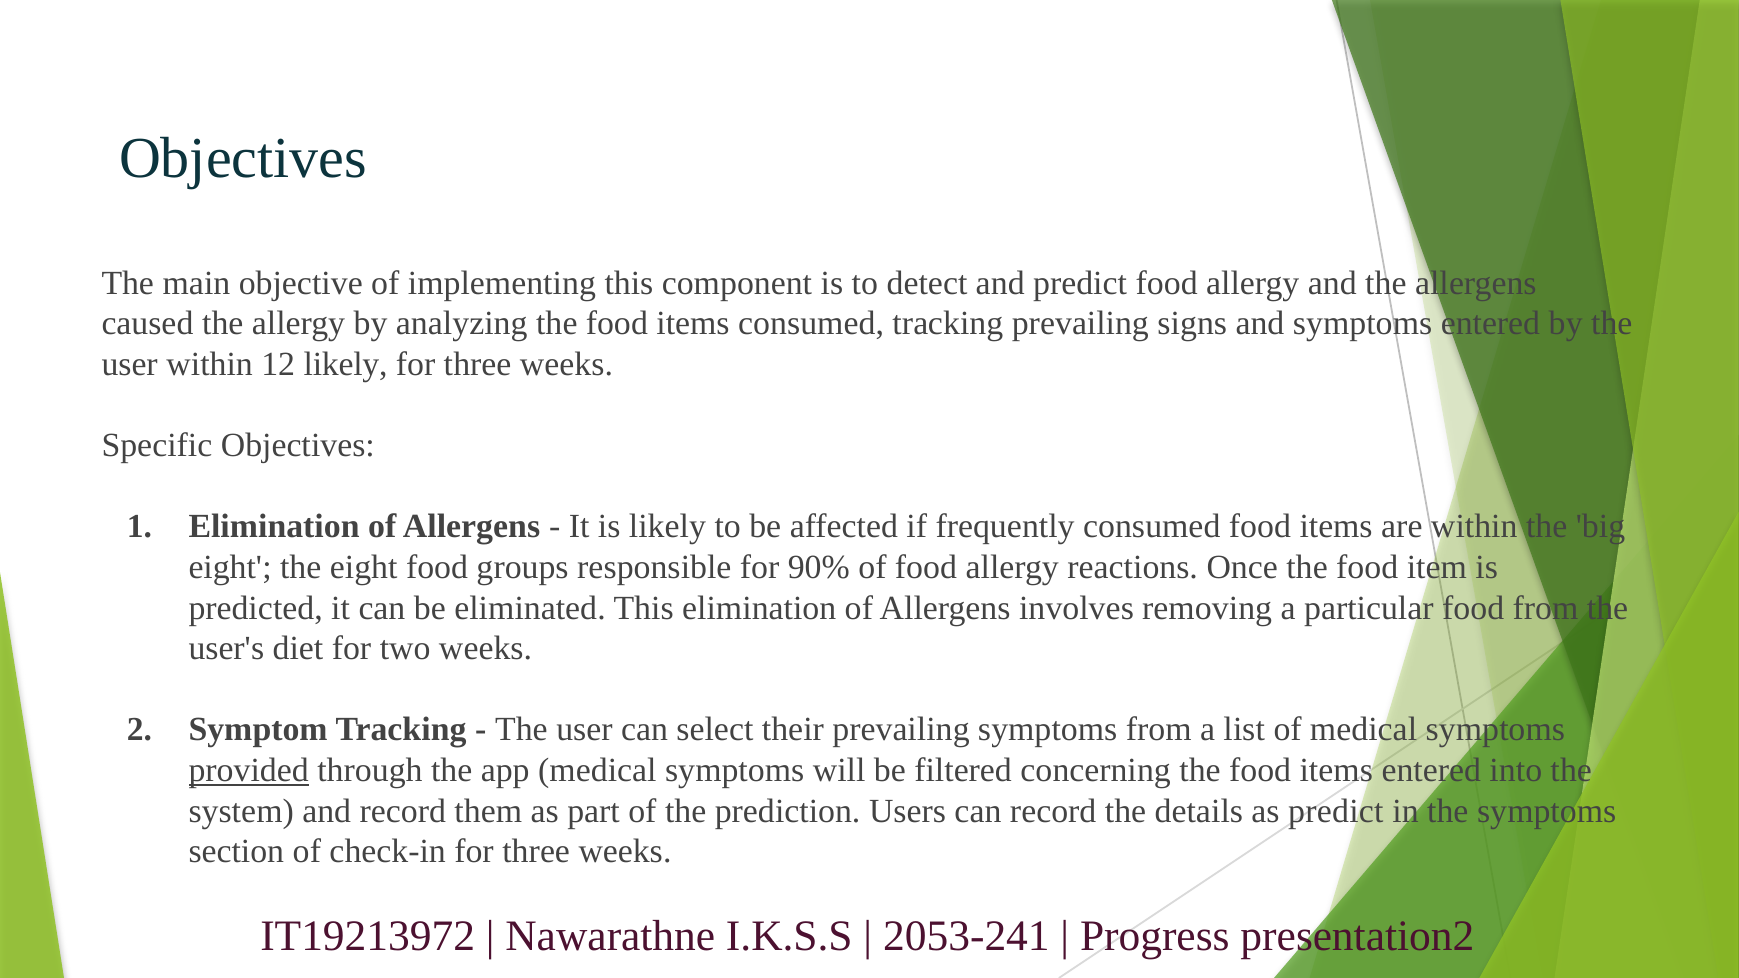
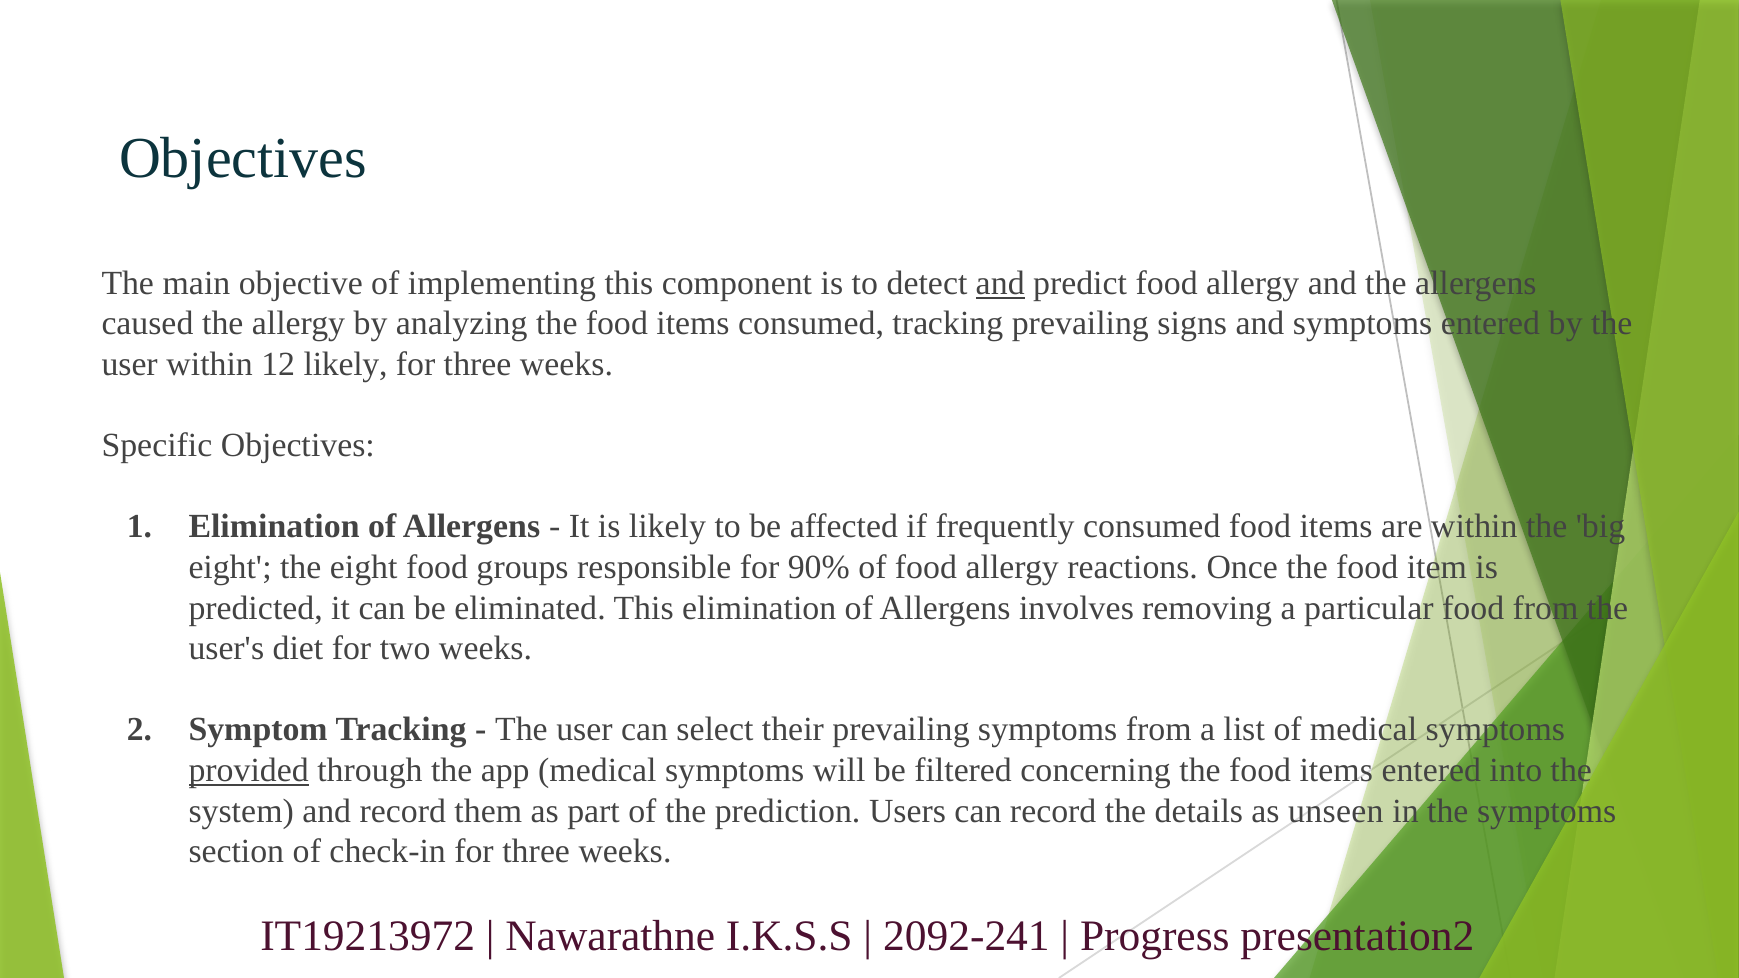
and at (1000, 283) underline: none -> present
as predict: predict -> unseen
2053-241: 2053-241 -> 2092-241
